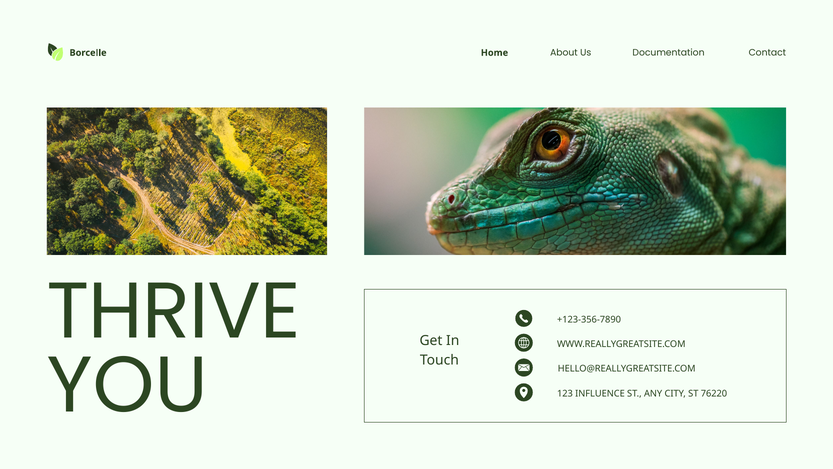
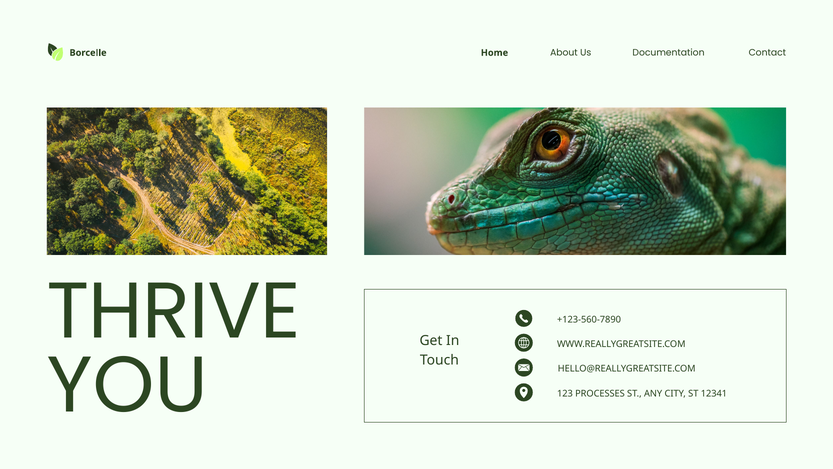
+123-356-7890: +123-356-7890 -> +123-560-7890
INFLUENCE: INFLUENCE -> PROCESSES
76220: 76220 -> 12341
